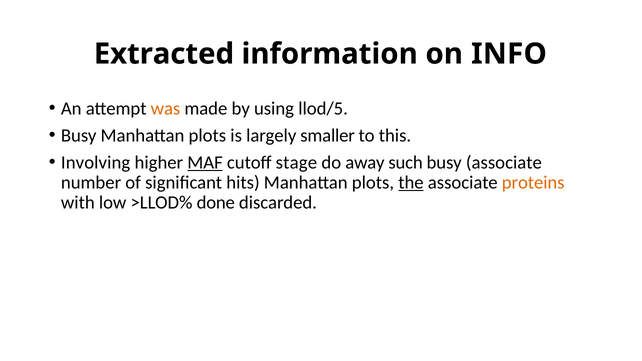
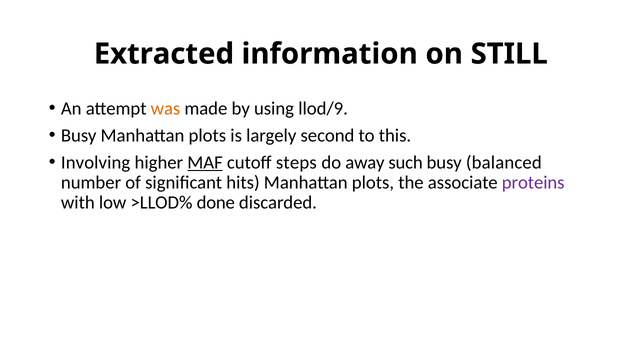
INFO: INFO -> STILL
llod/5: llod/5 -> llod/9
smaller: smaller -> second
stage: stage -> steps
busy associate: associate -> balanced
the underline: present -> none
proteins colour: orange -> purple
